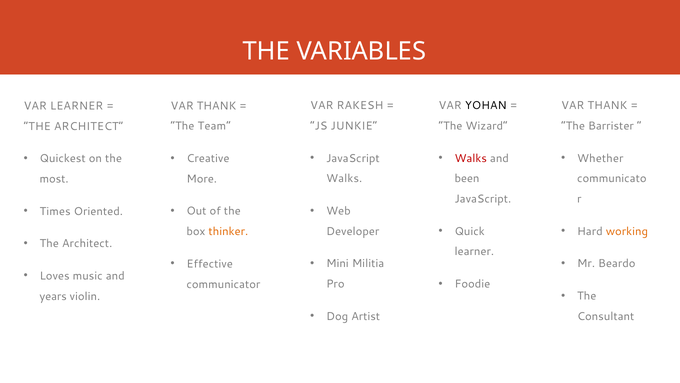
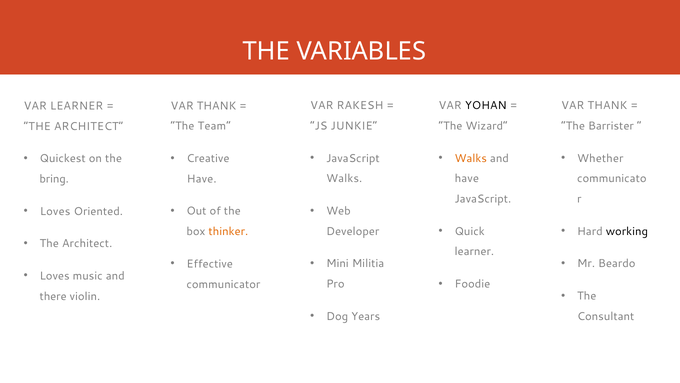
Walks at (471, 158) colour: red -> orange
been at (467, 178): been -> have
More at (202, 179): More -> Have
most: most -> bring
Times at (55, 211): Times -> Loves
working colour: orange -> black
years: years -> there
Artist: Artist -> Years
